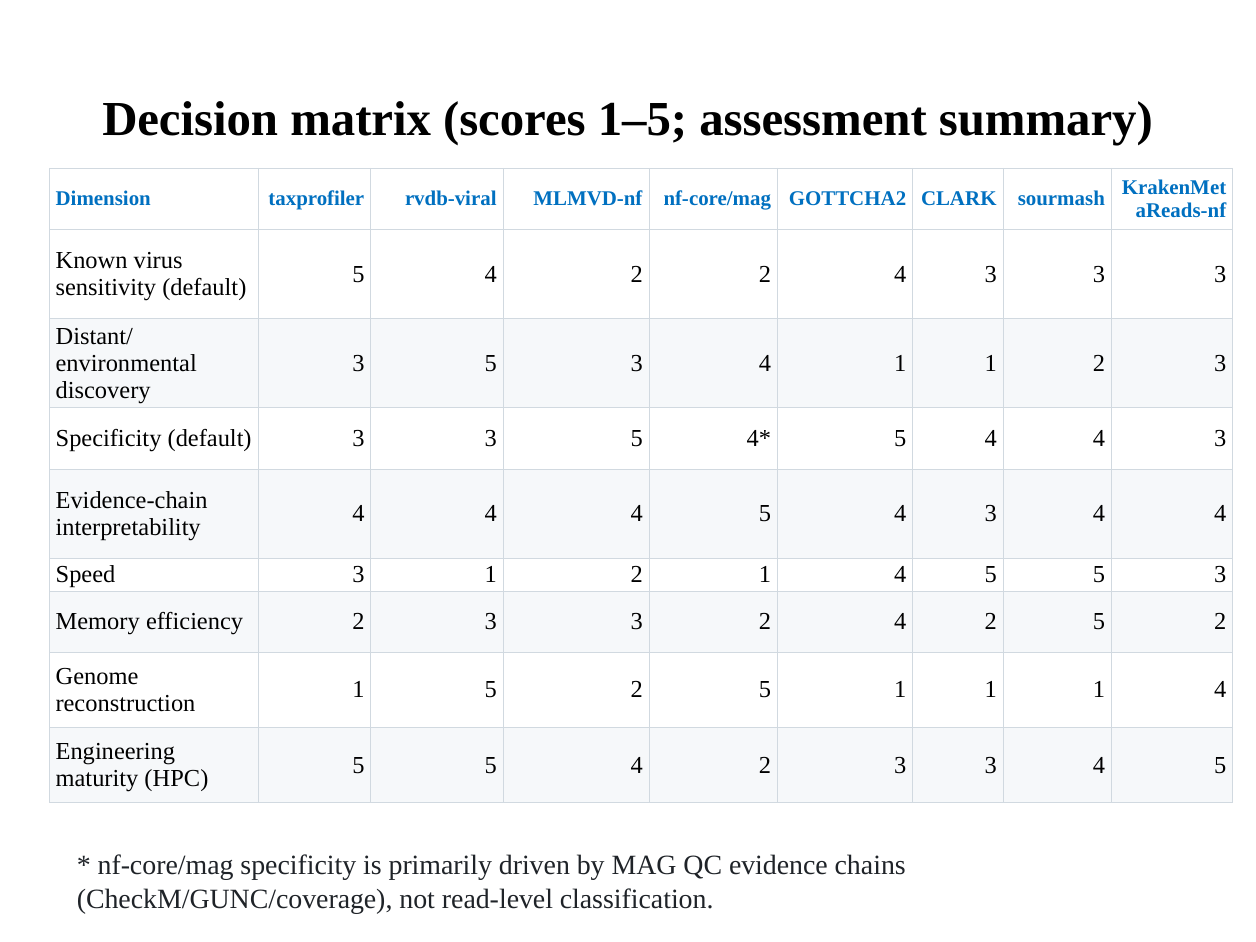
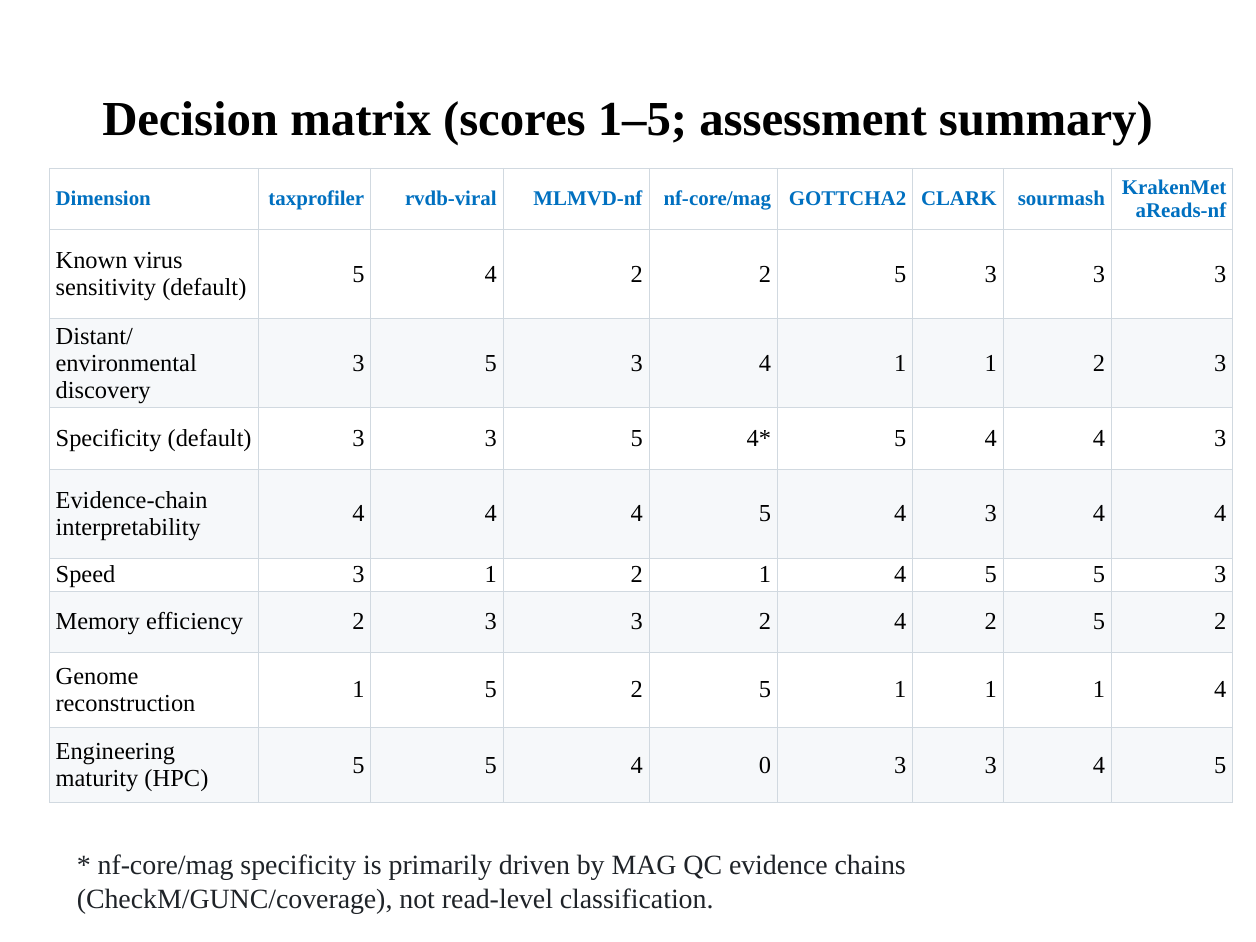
2 2 4: 4 -> 5
5 5 4 2: 2 -> 0
